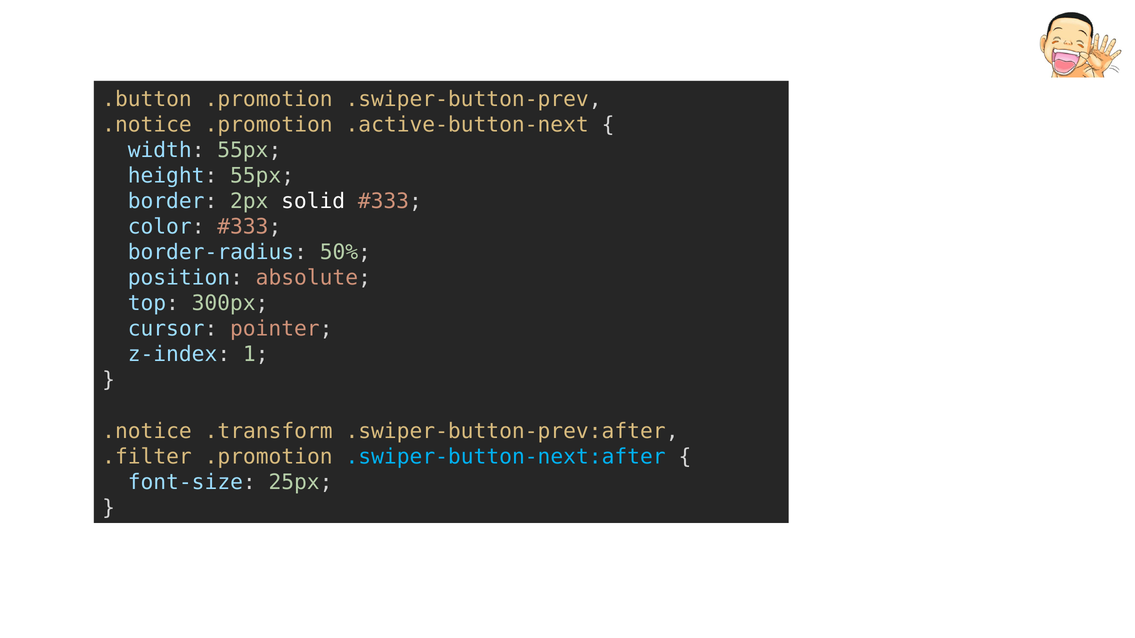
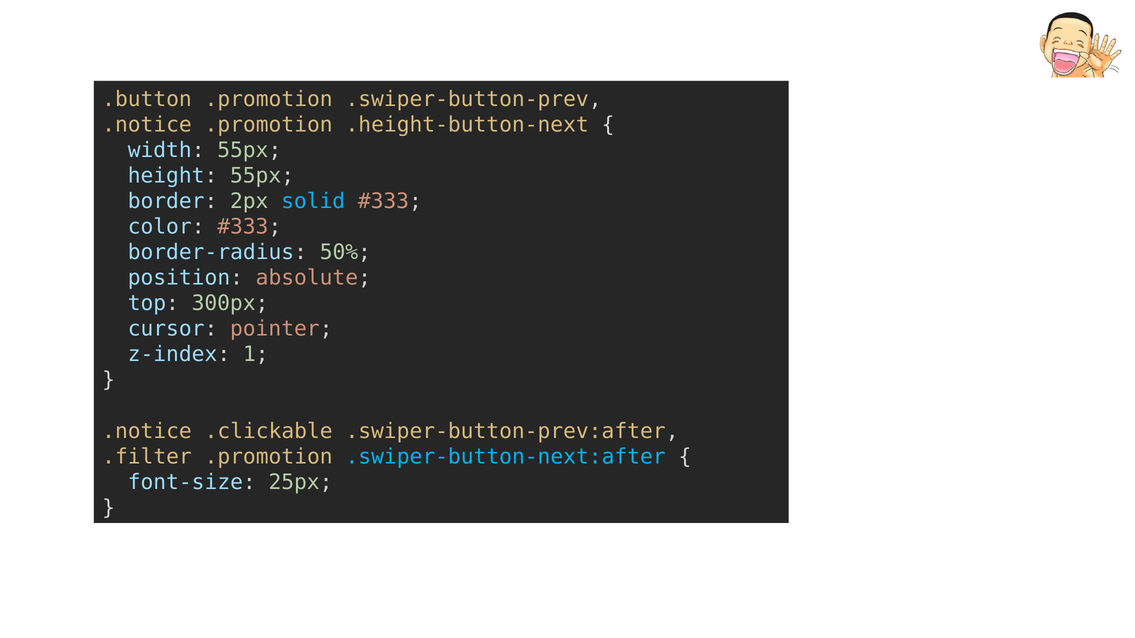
.active-button-next: .active-button-next -> .height-button-next
solid colour: white -> light blue
.transform: .transform -> .clickable
